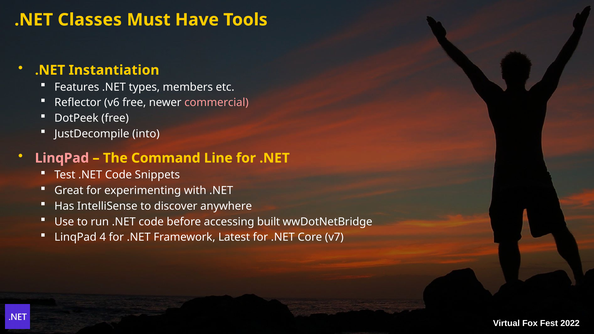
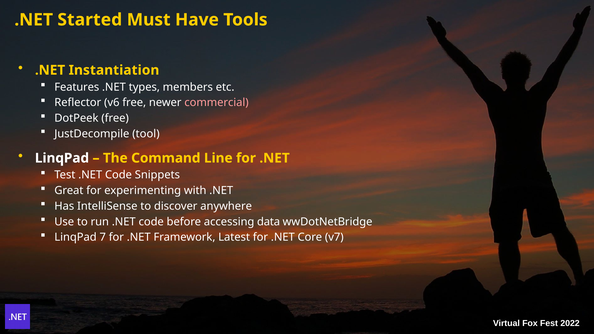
Classes: Classes -> Started
into: into -> tool
LinqPad at (62, 158) colour: pink -> white
built: built -> data
4: 4 -> 7
